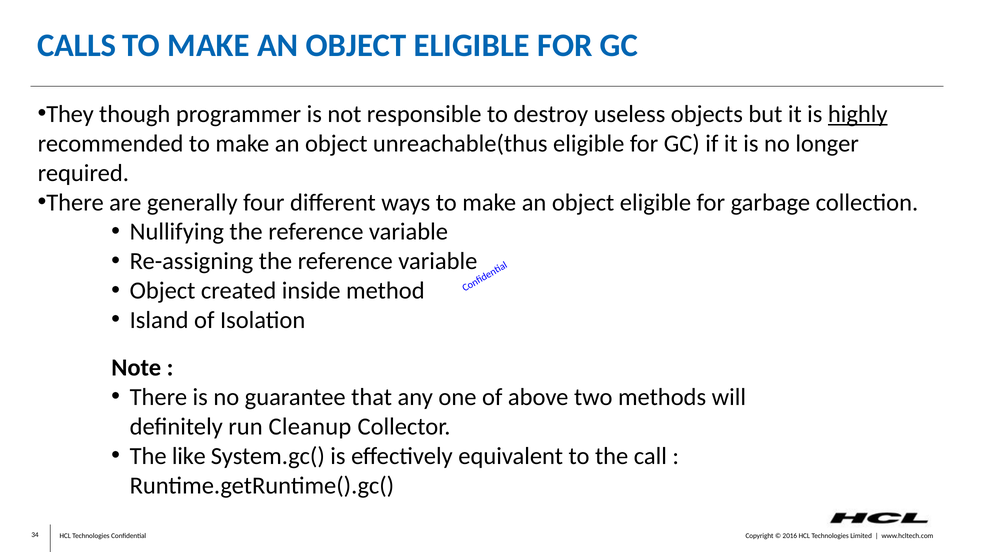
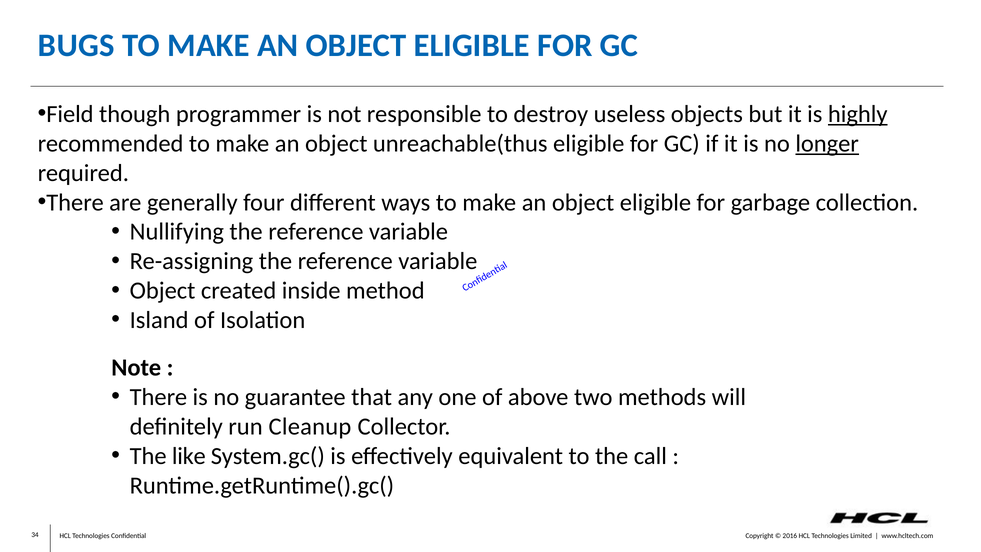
CALLS: CALLS -> BUGS
They: They -> Field
longer underline: none -> present
